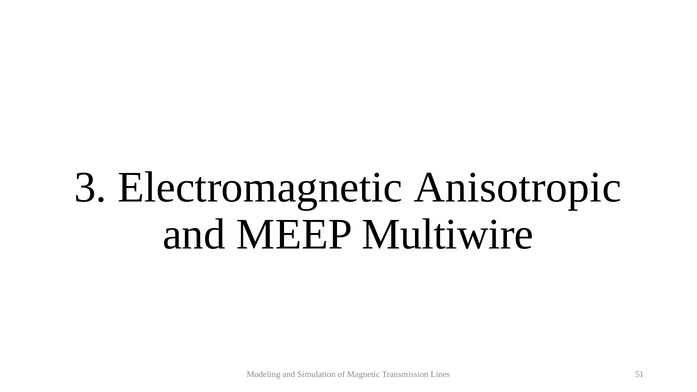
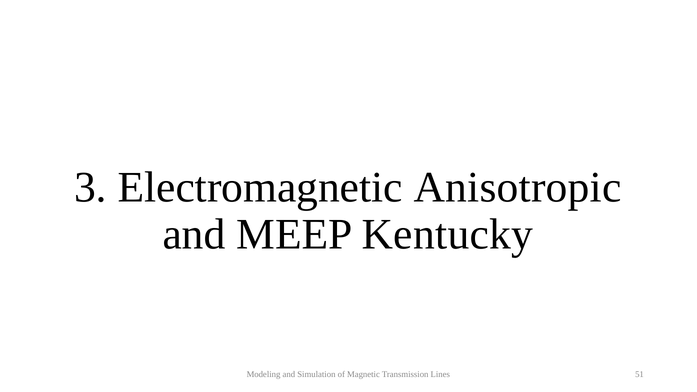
Multiwire: Multiwire -> Kentucky
